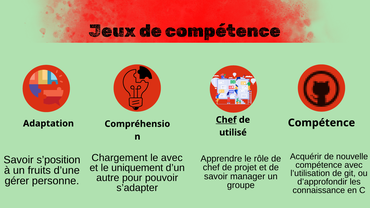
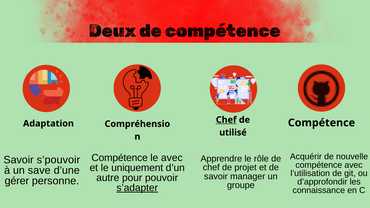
Jeux: Jeux -> Deux
Chargement at (120, 158): Chargement -> Compétence
s’position: s’position -> s’pouvoir
fruits: fruits -> save
s’adapter underline: none -> present
